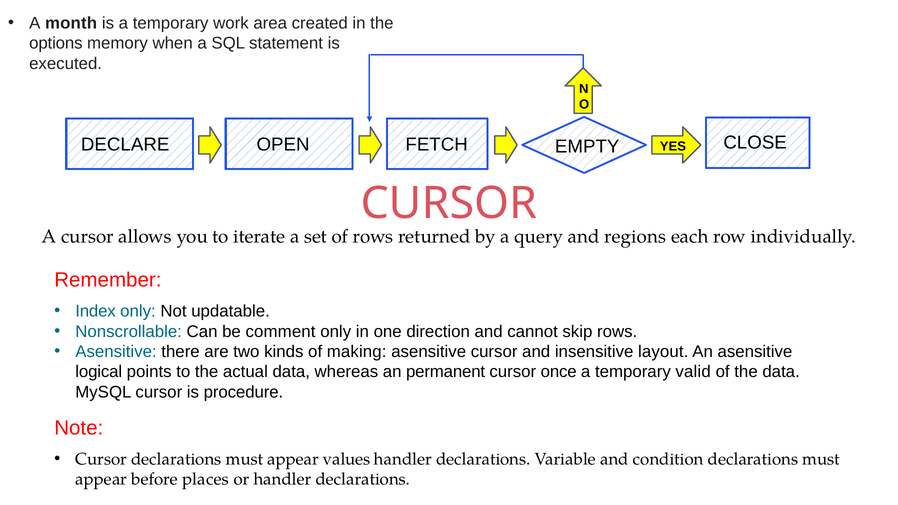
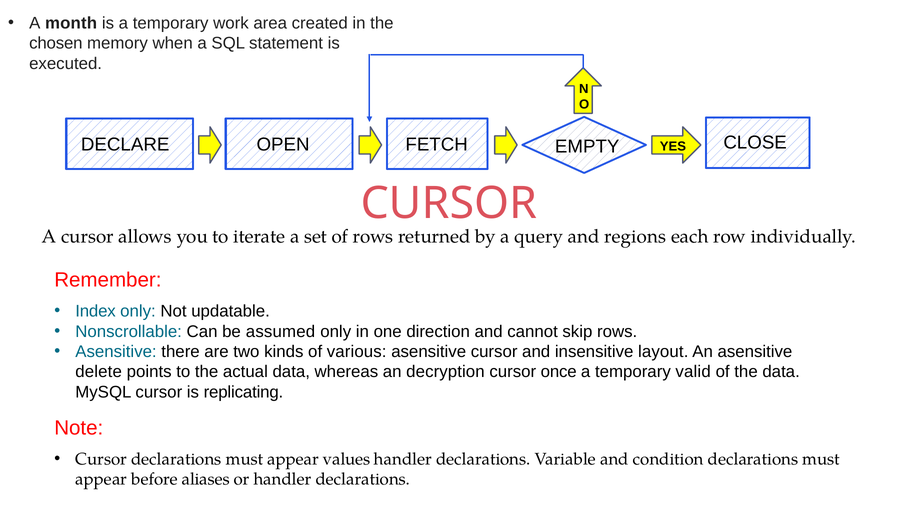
options: options -> chosen
comment: comment -> assumed
making: making -> various
logical: logical -> delete
permanent: permanent -> decryption
procedure: procedure -> replicating
places: places -> aliases
